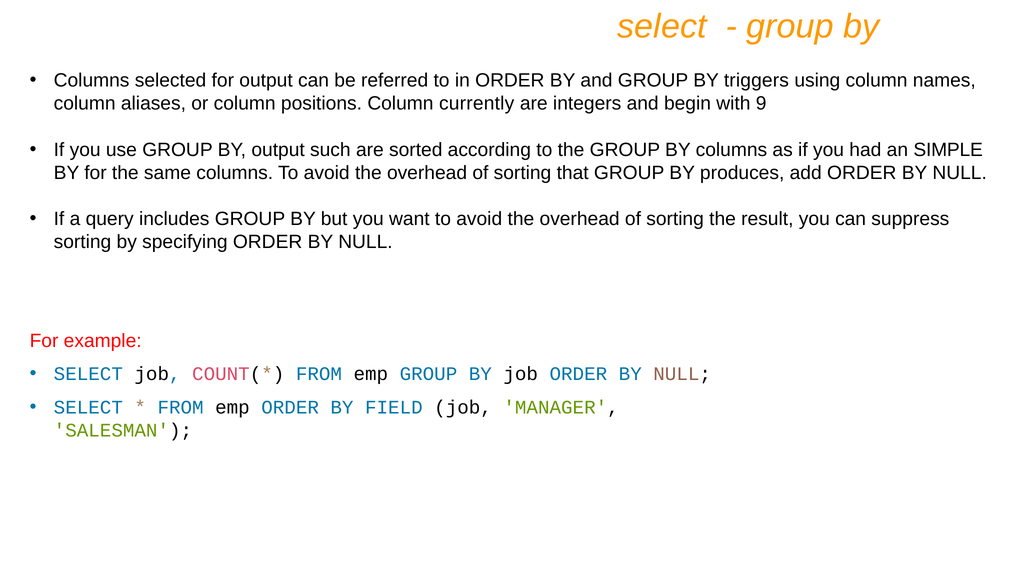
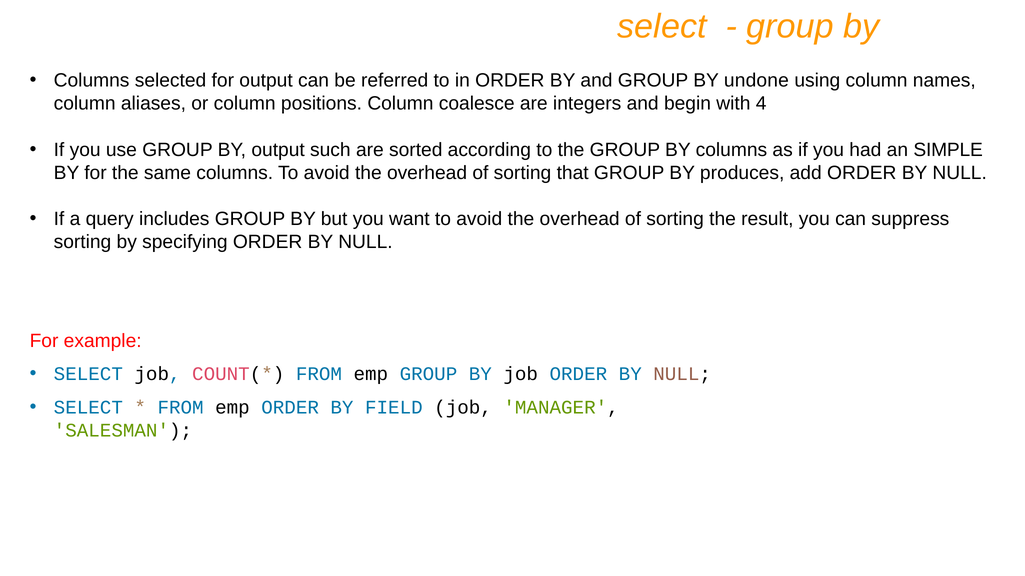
triggers: triggers -> undone
currently: currently -> coalesce
9: 9 -> 4
